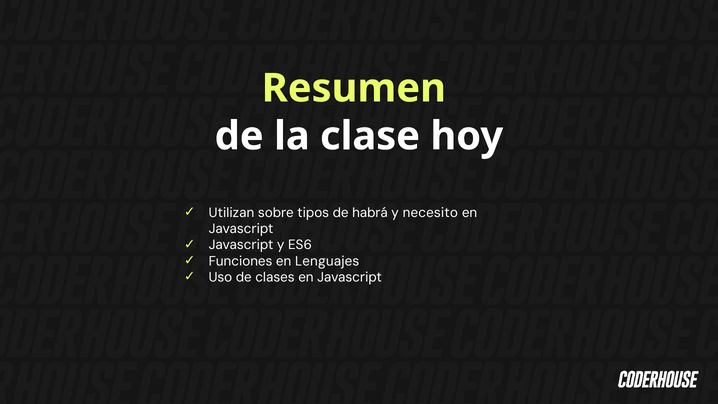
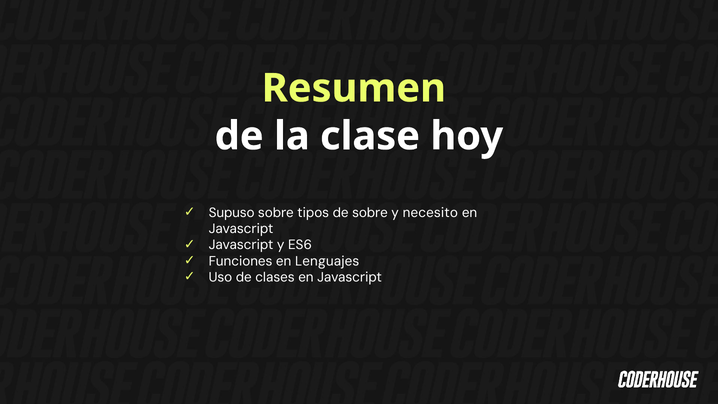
Utilizan: Utilizan -> Supuso
de habrá: habrá -> sobre
